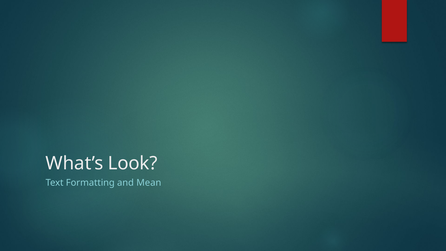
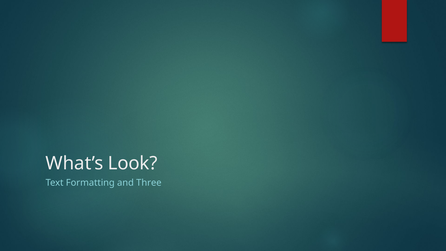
Mean: Mean -> Three
